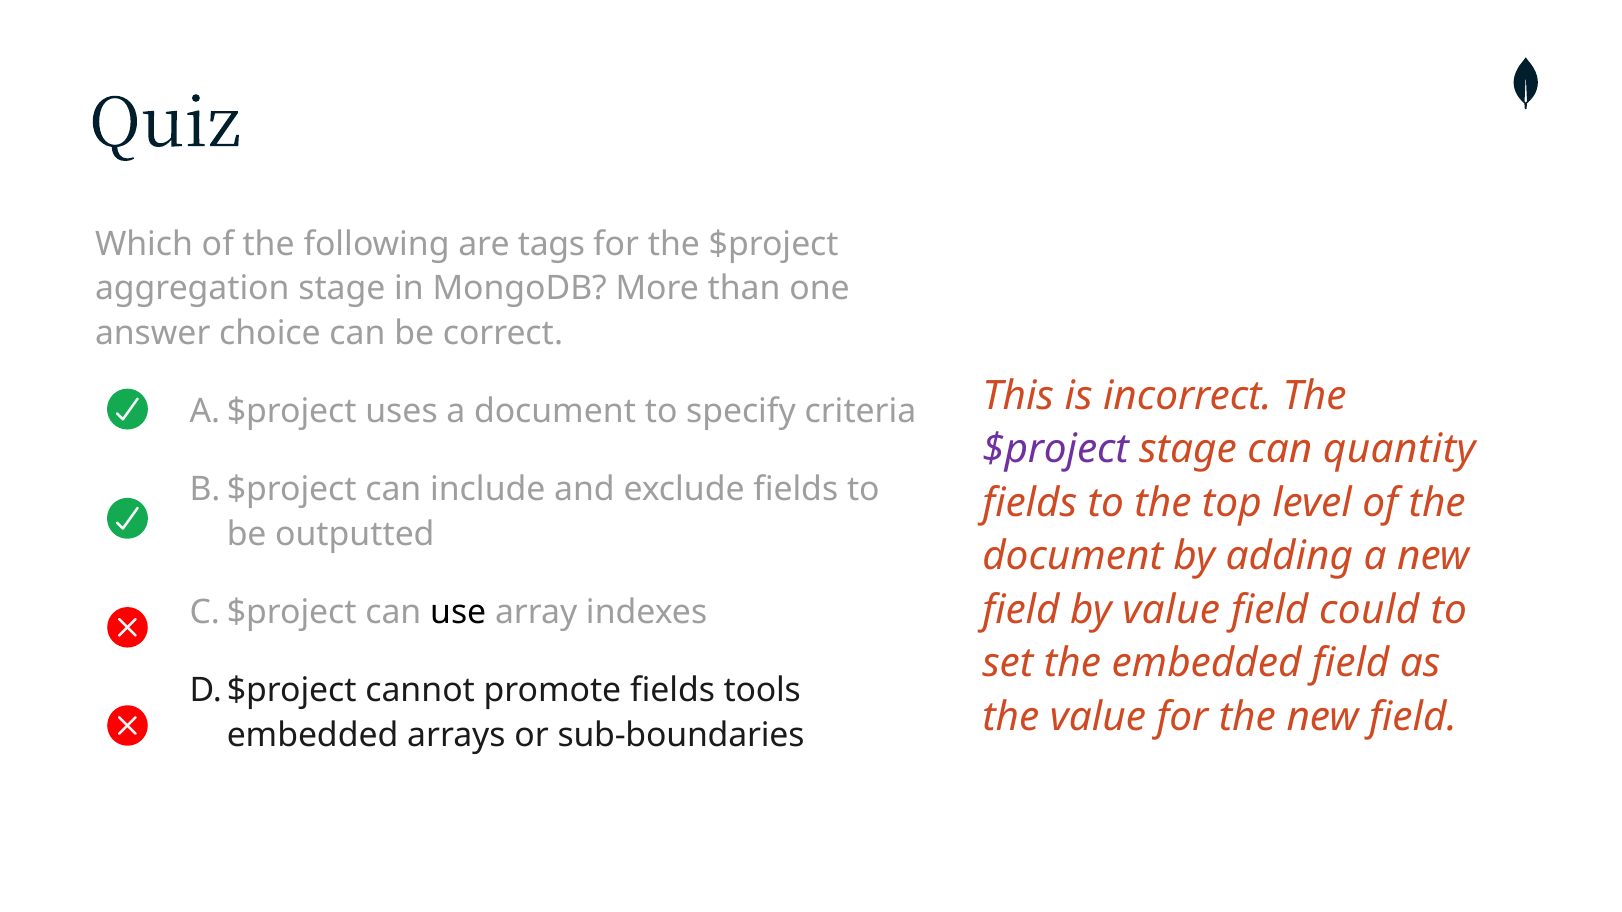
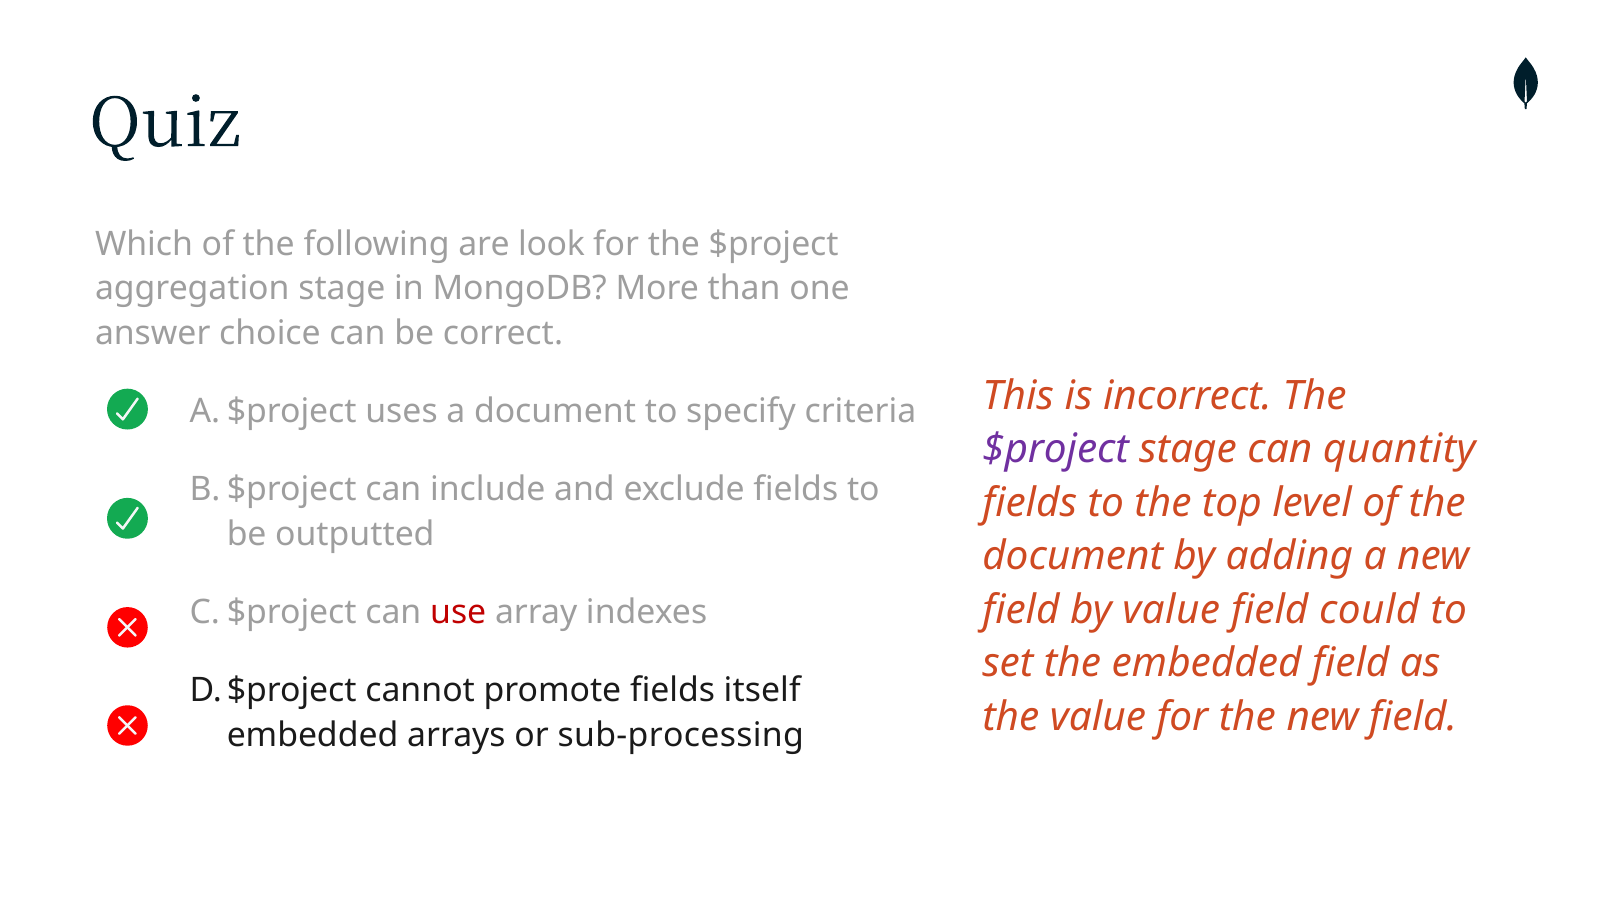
tags: tags -> look
use colour: black -> red
tools: tools -> itself
sub-boundaries: sub-boundaries -> sub-processing
